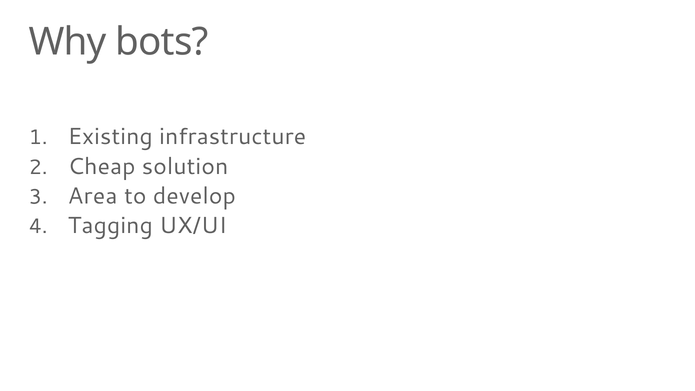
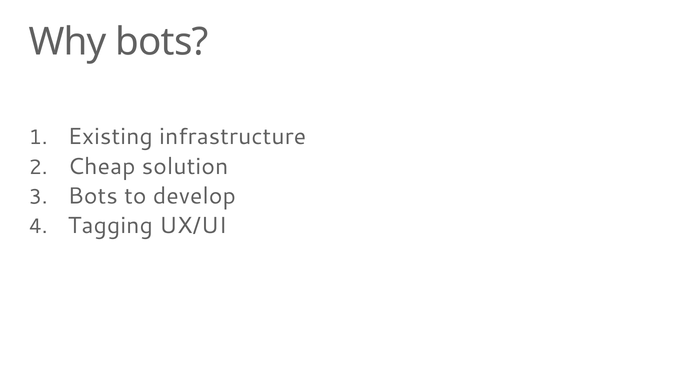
Area at (93, 196): Area -> Bots
